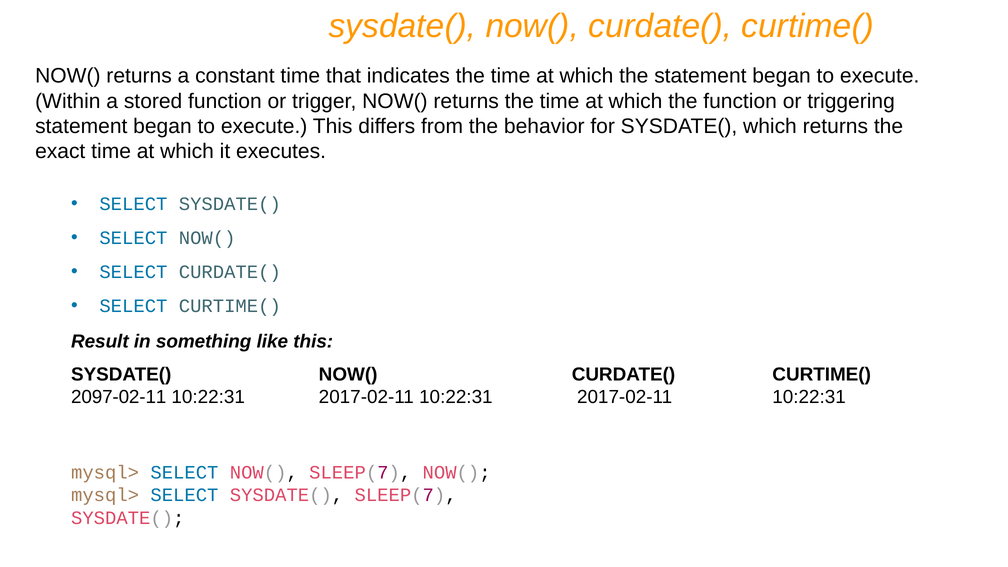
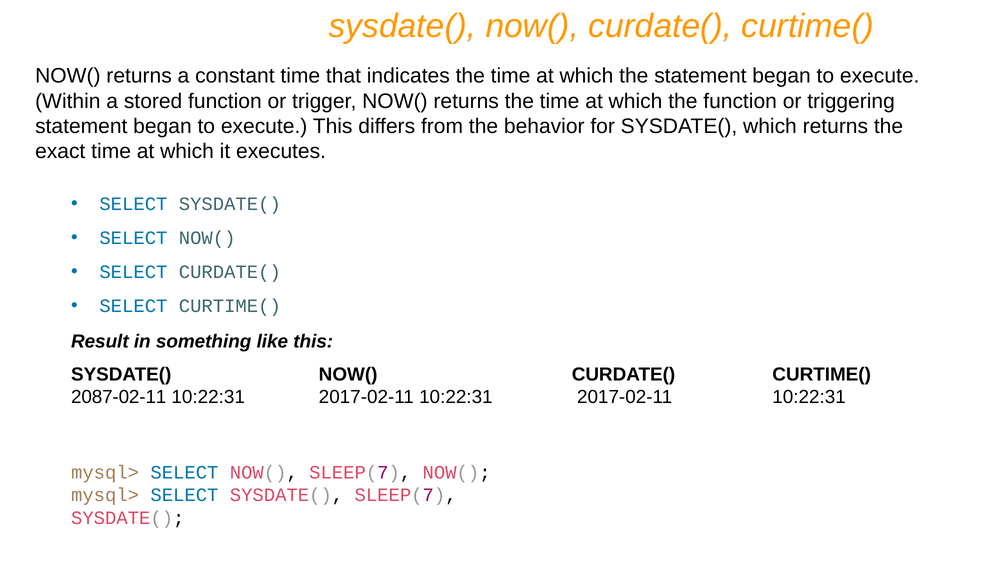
2097-02-11: 2097-02-11 -> 2087-02-11
